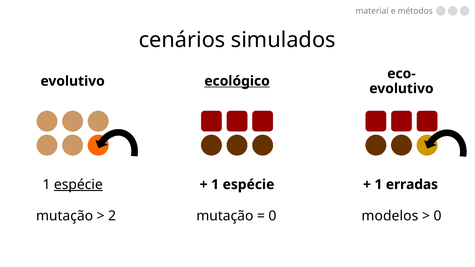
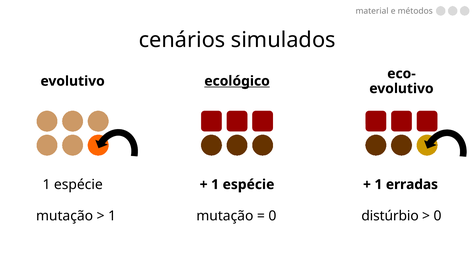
espécie at (78, 185) underline: present -> none
2 at (112, 216): 2 -> 1
modelos: modelos -> distúrbio
